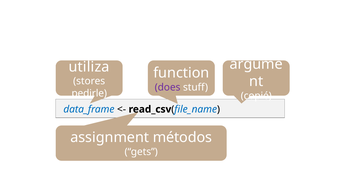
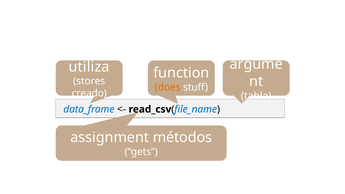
does colour: purple -> orange
pedirle: pedirle -> creado
copié: copié -> tabla
